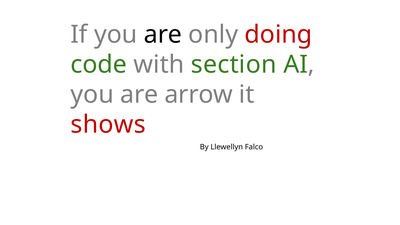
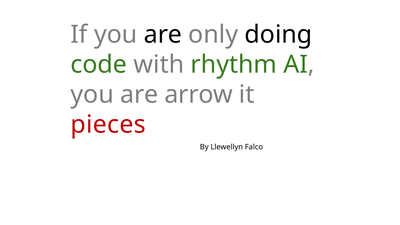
doing colour: red -> black
section: section -> rhythm
shows: shows -> pieces
